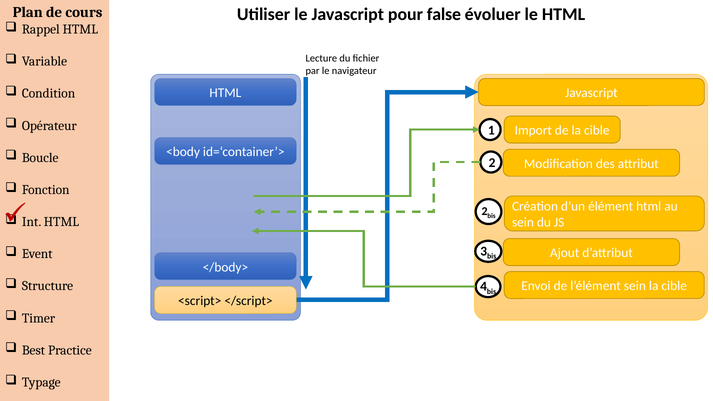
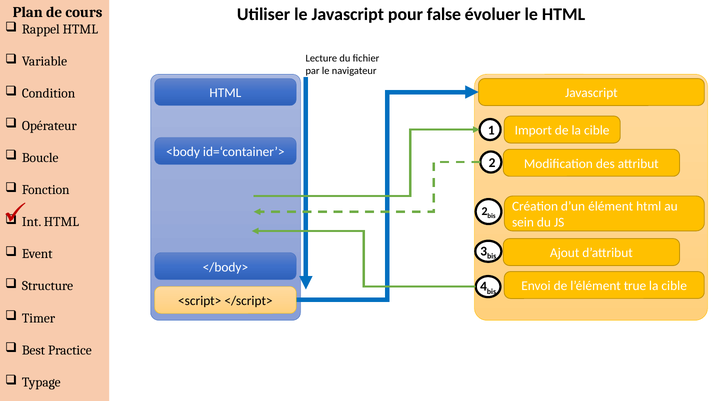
l’élément sein: sein -> true
